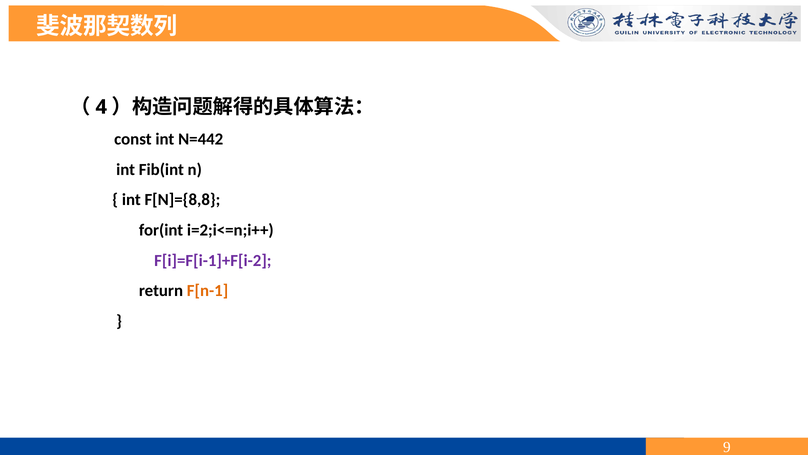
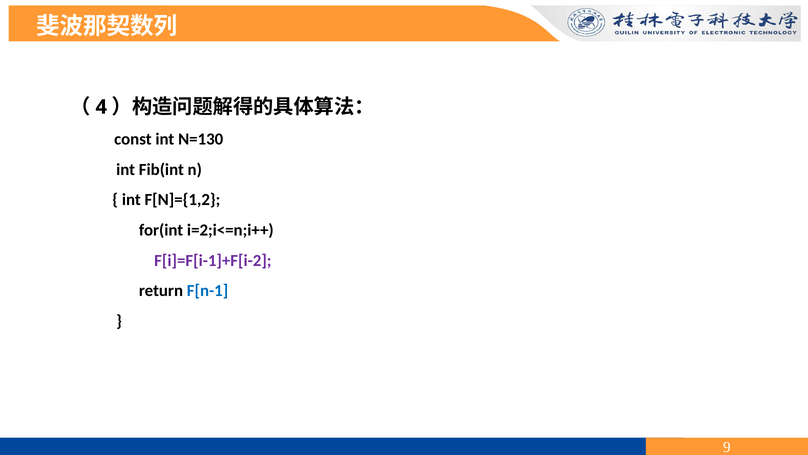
N=442: N=442 -> N=130
F[N]={8,8: F[N]={8,8 -> F[N]={1,2
F[n-1 colour: orange -> blue
